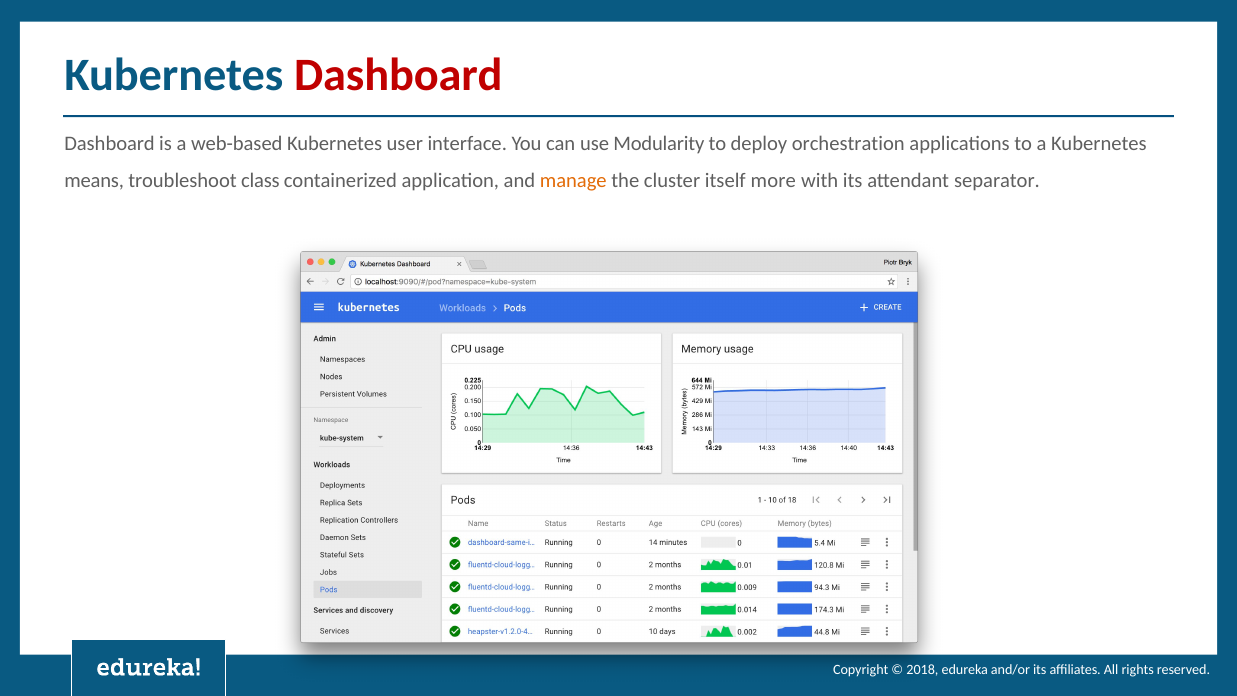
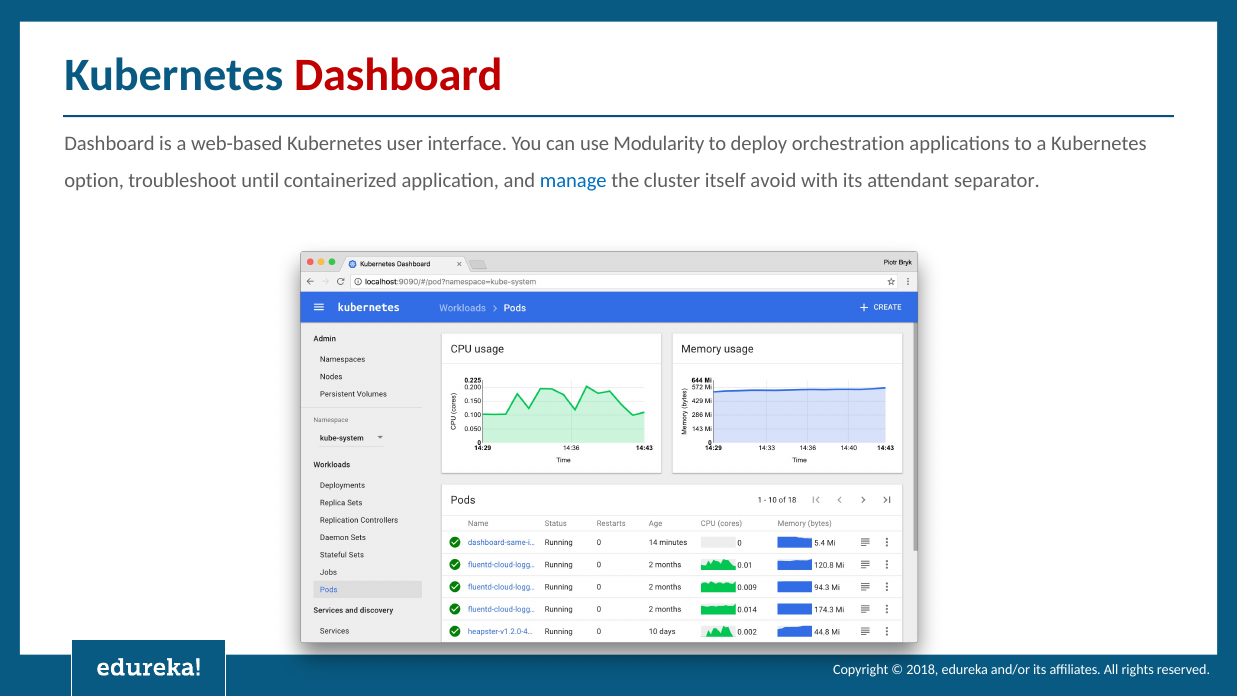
means: means -> option
class: class -> until
manage colour: orange -> blue
more: more -> avoid
